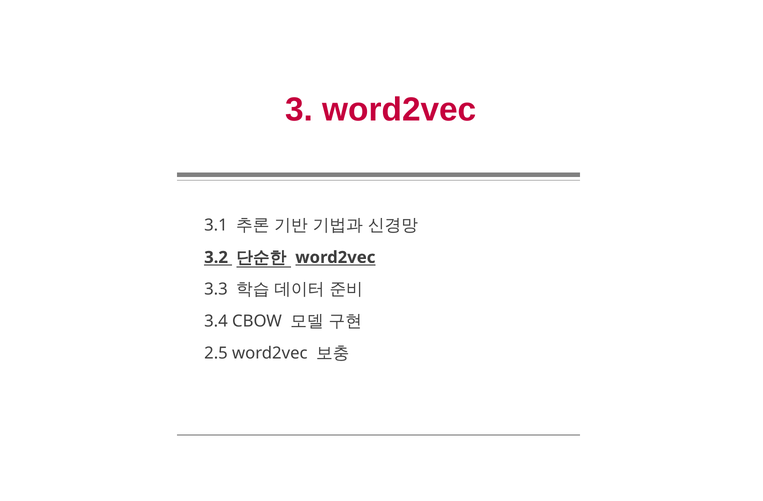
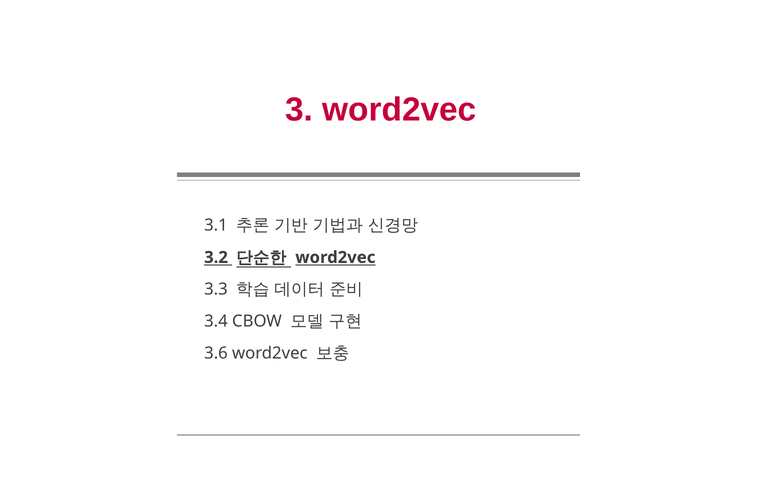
2.5: 2.5 -> 3.6
